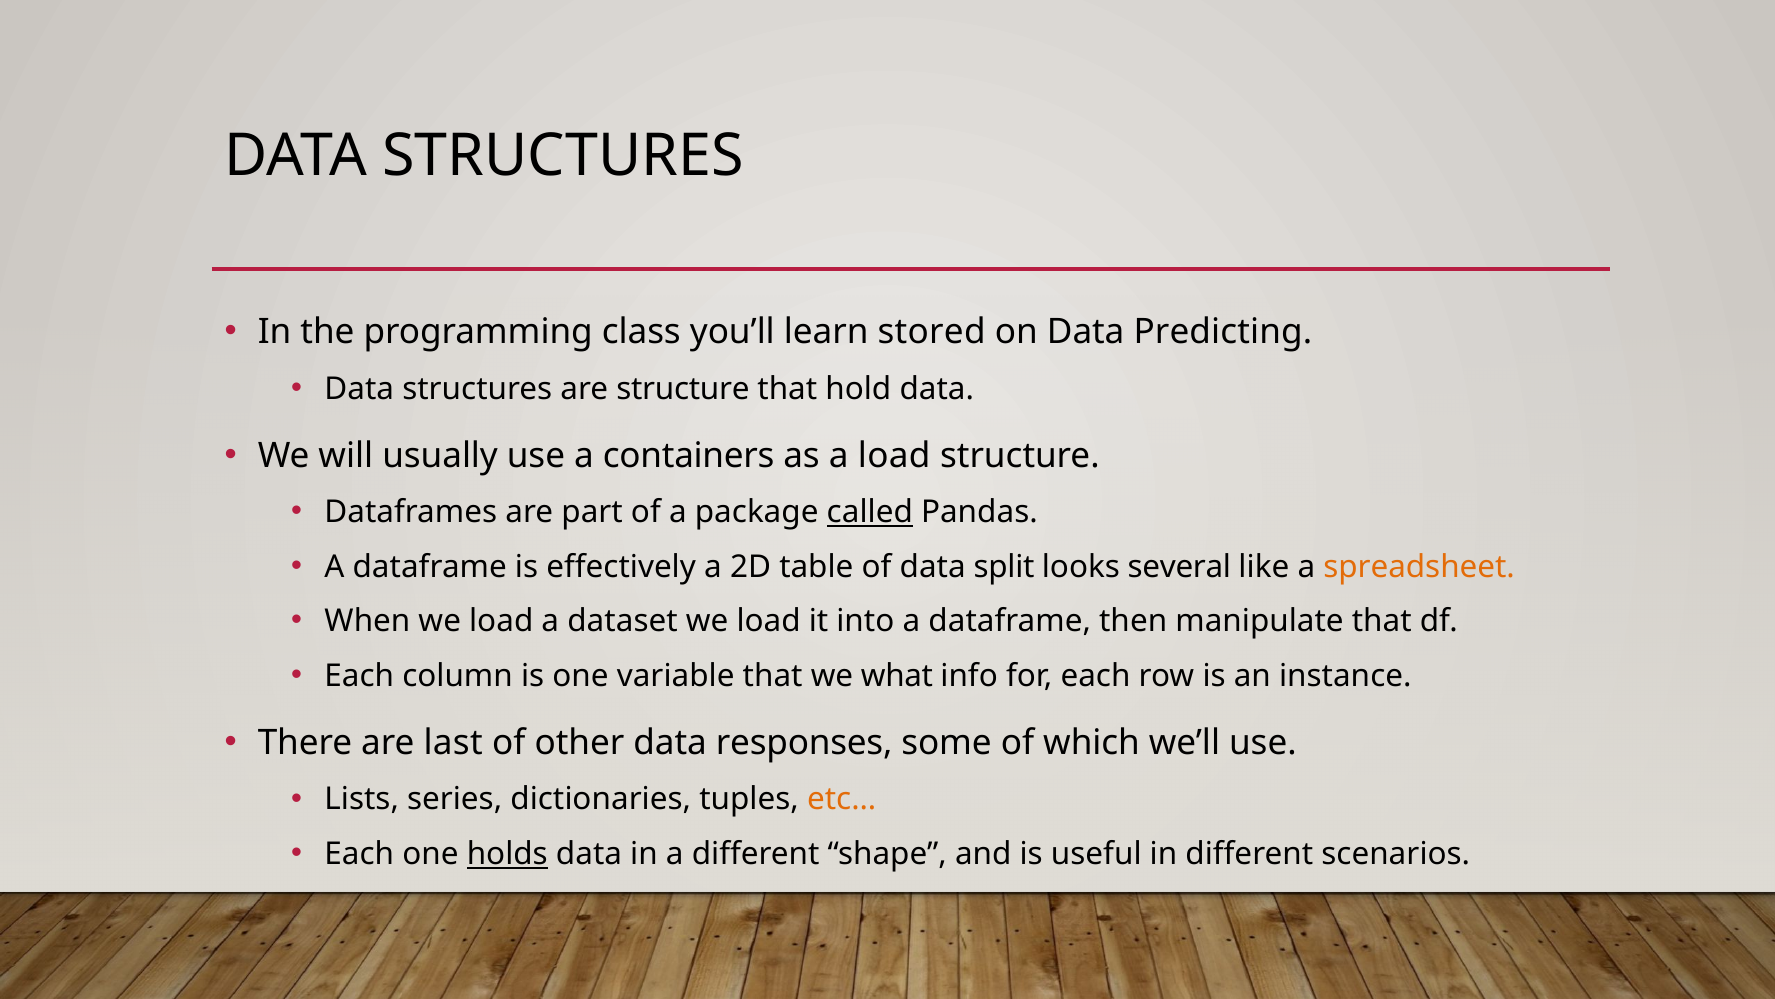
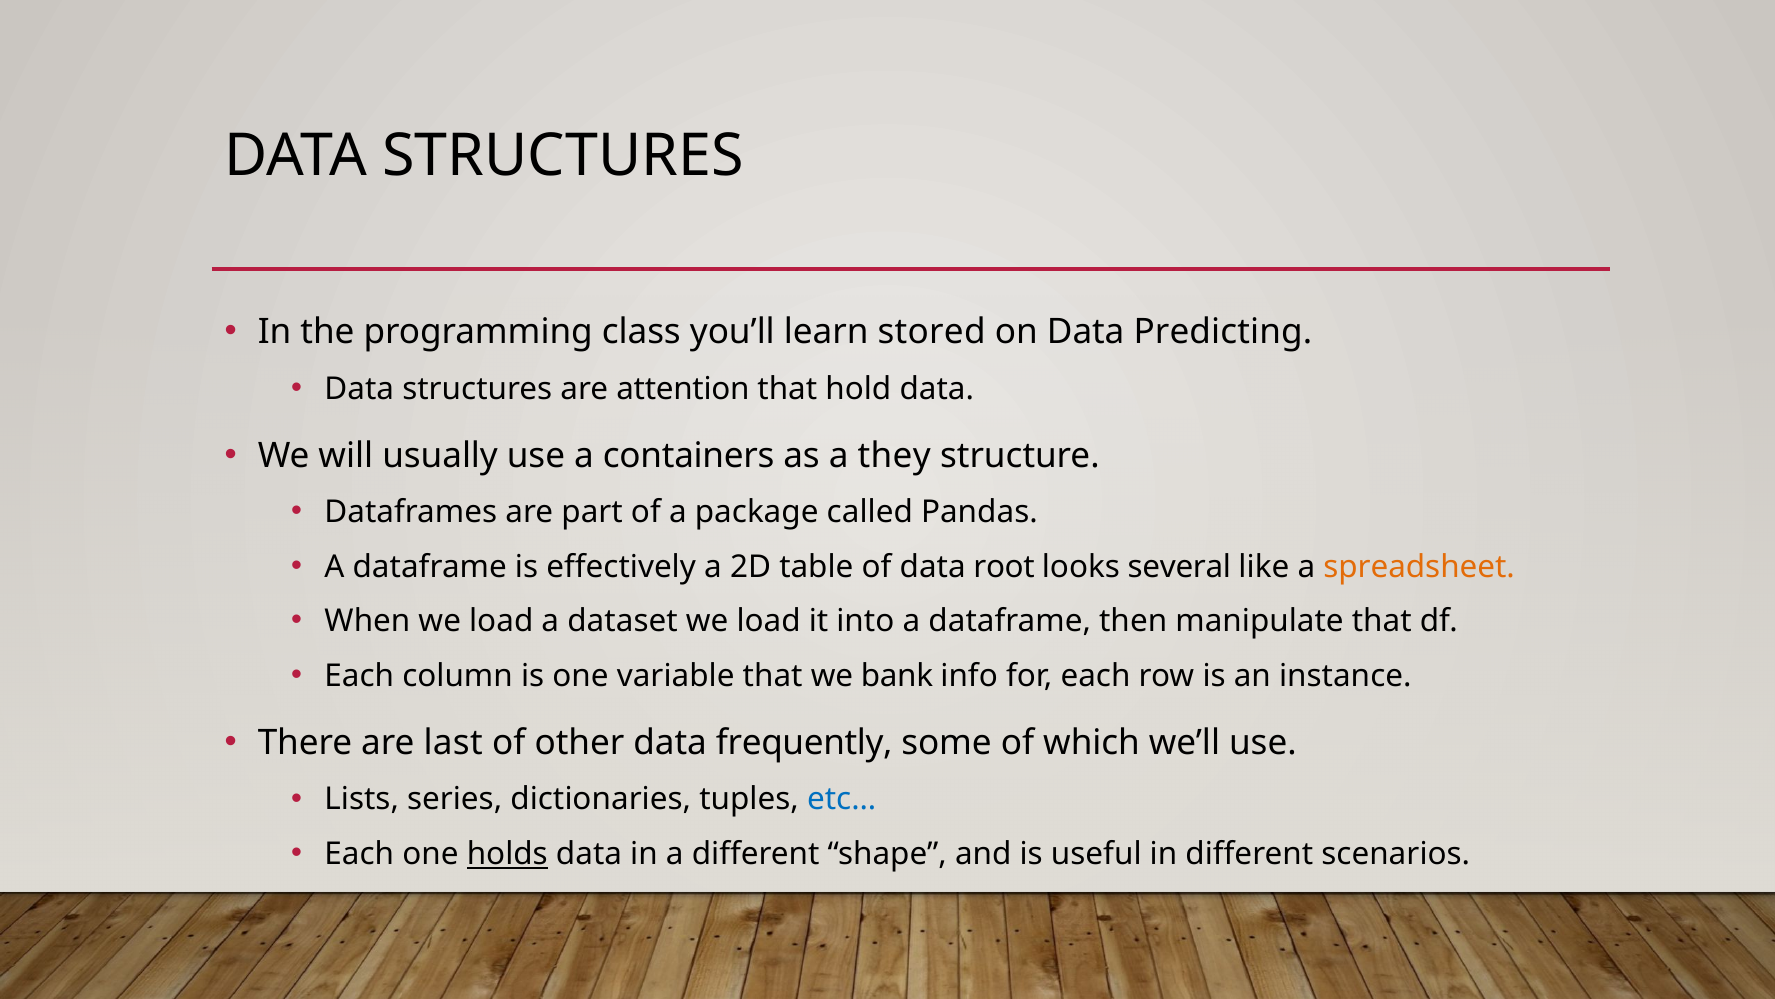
are structure: structure -> attention
a load: load -> they
called underline: present -> none
split: split -> root
what: what -> bank
responses: responses -> frequently
etc… colour: orange -> blue
